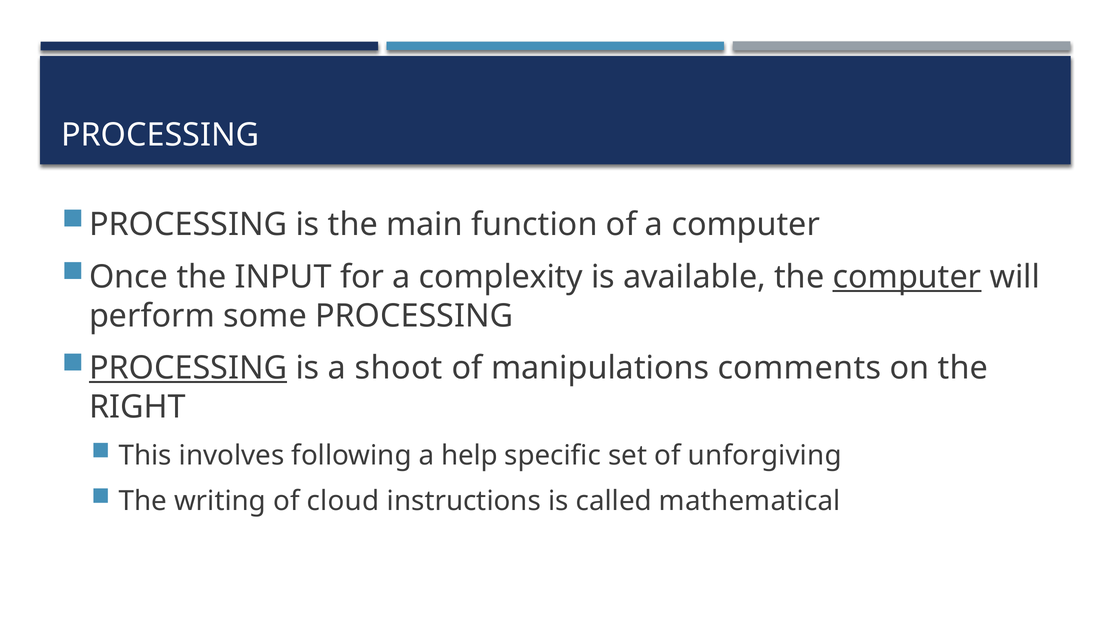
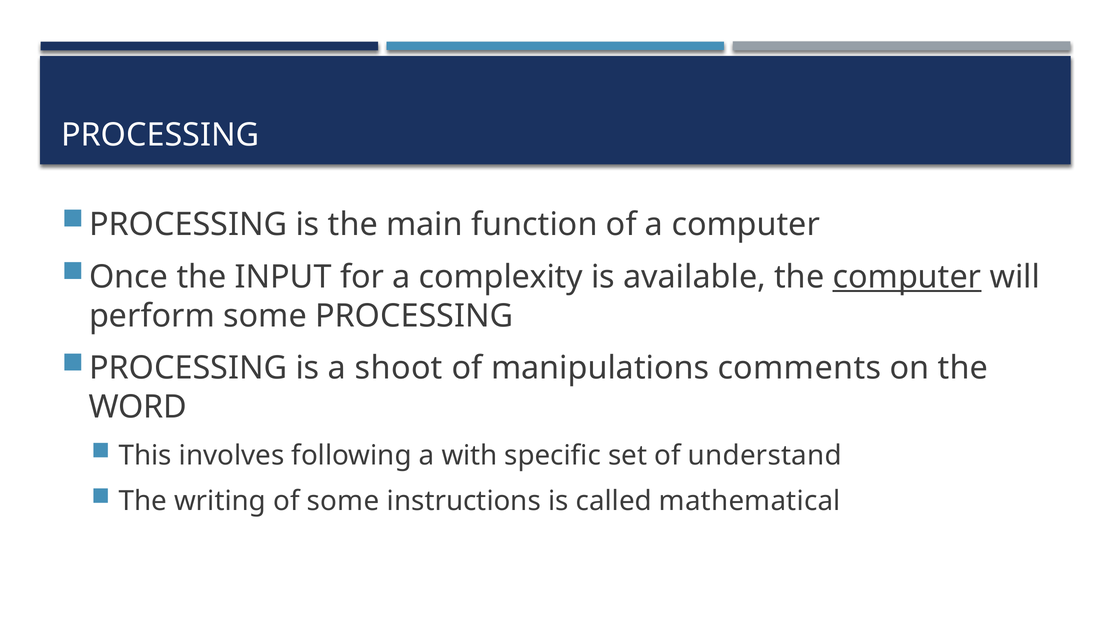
PROCESSING at (188, 368) underline: present -> none
RIGHT: RIGHT -> WORD
help: help -> with
unforgiving: unforgiving -> understand
of cloud: cloud -> some
